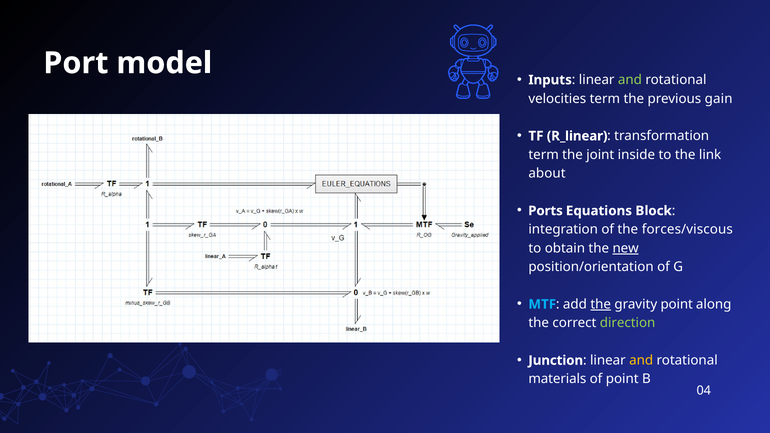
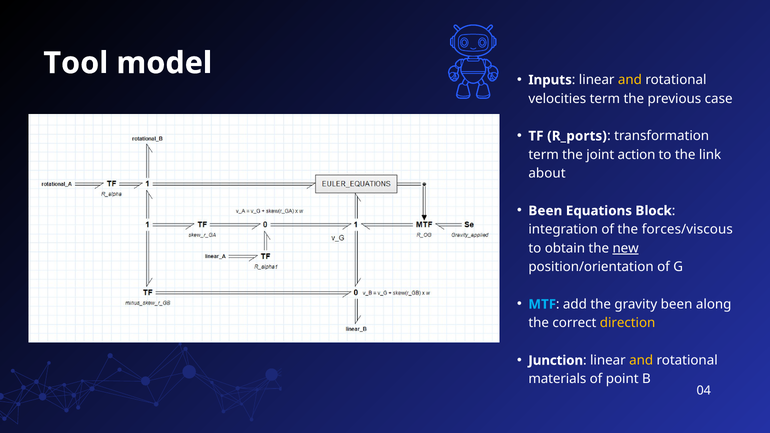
Port: Port -> Tool
and at (630, 80) colour: light green -> yellow
gain: gain -> case
R_linear: R_linear -> R_ports
inside: inside -> action
Ports at (545, 211): Ports -> Been
the at (601, 304) underline: present -> none
gravity point: point -> been
direction colour: light green -> yellow
